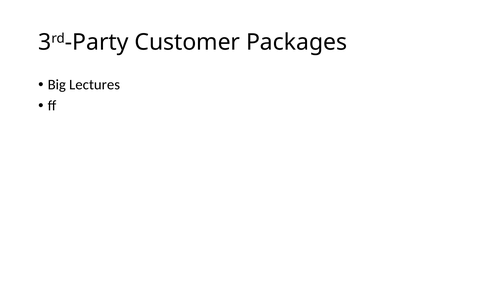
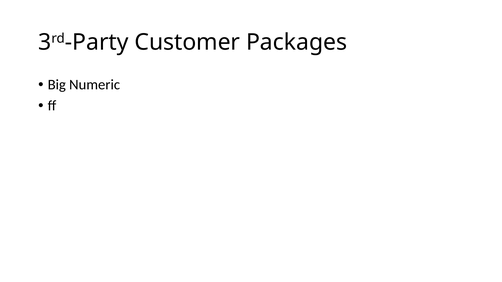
Lectures: Lectures -> Numeric
